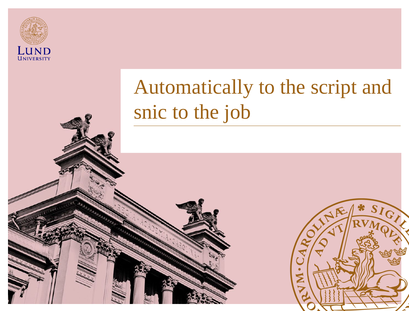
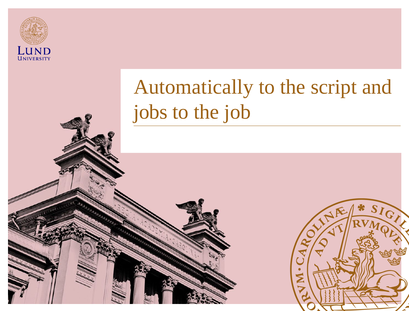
snic: snic -> jobs
